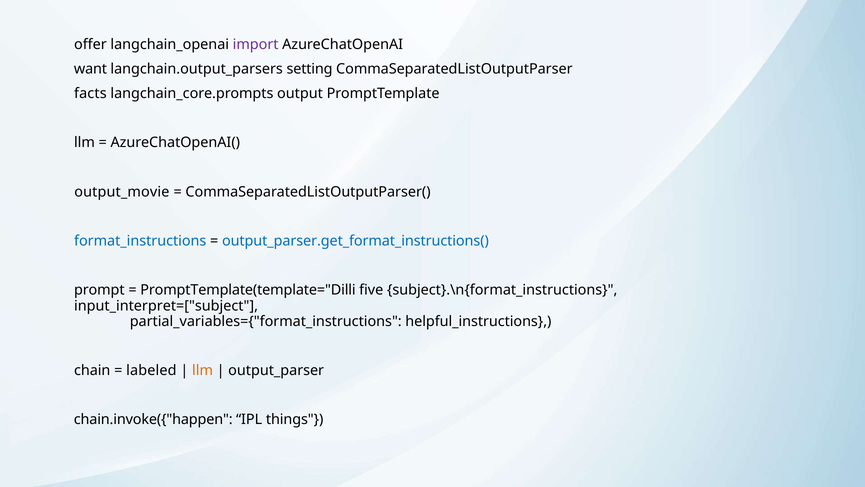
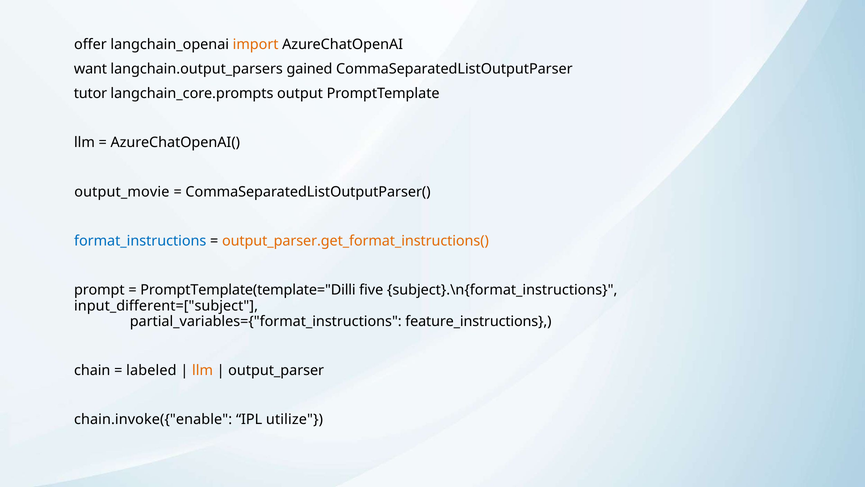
import colour: purple -> orange
setting: setting -> gained
facts: facts -> tutor
output_parser.get_format_instructions( colour: blue -> orange
input_interpret=["subject: input_interpret=["subject -> input_different=["subject
helpful_instructions: helpful_instructions -> feature_instructions
chain.invoke({"happen: chain.invoke({"happen -> chain.invoke({"enable
things: things -> utilize
